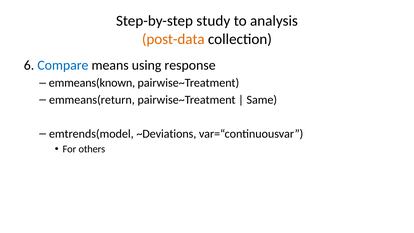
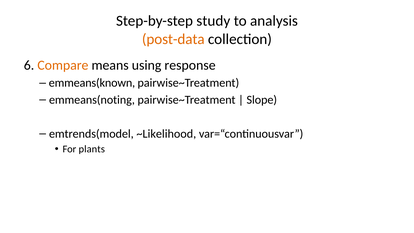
Compare colour: blue -> orange
emmeans(return: emmeans(return -> emmeans(noting
Same: Same -> Slope
~Deviations: ~Deviations -> ~Likelihood
others: others -> plants
